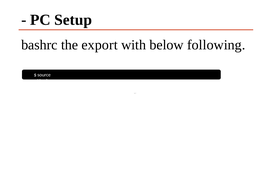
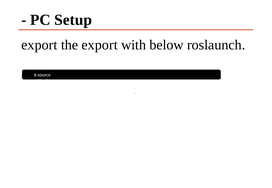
bashrc at (39, 45): bashrc -> export
following: following -> roslaunch
